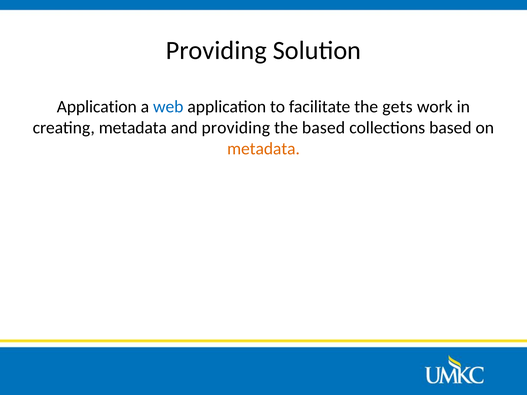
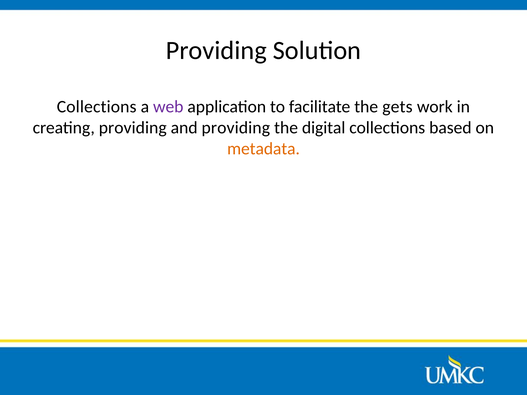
Application at (97, 107): Application -> Collections
web colour: blue -> purple
creating metadata: metadata -> providing
the based: based -> digital
